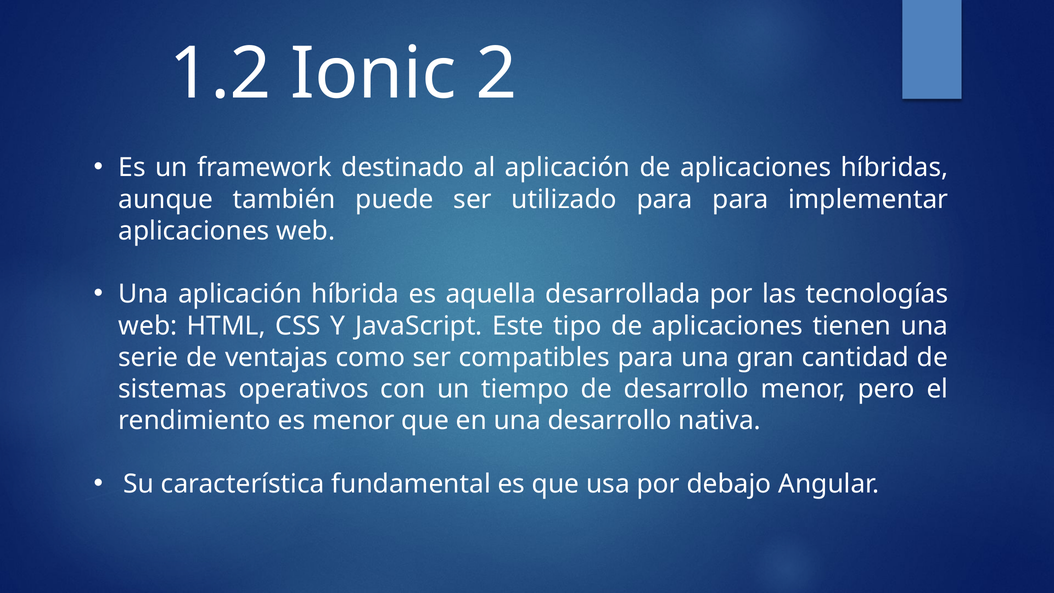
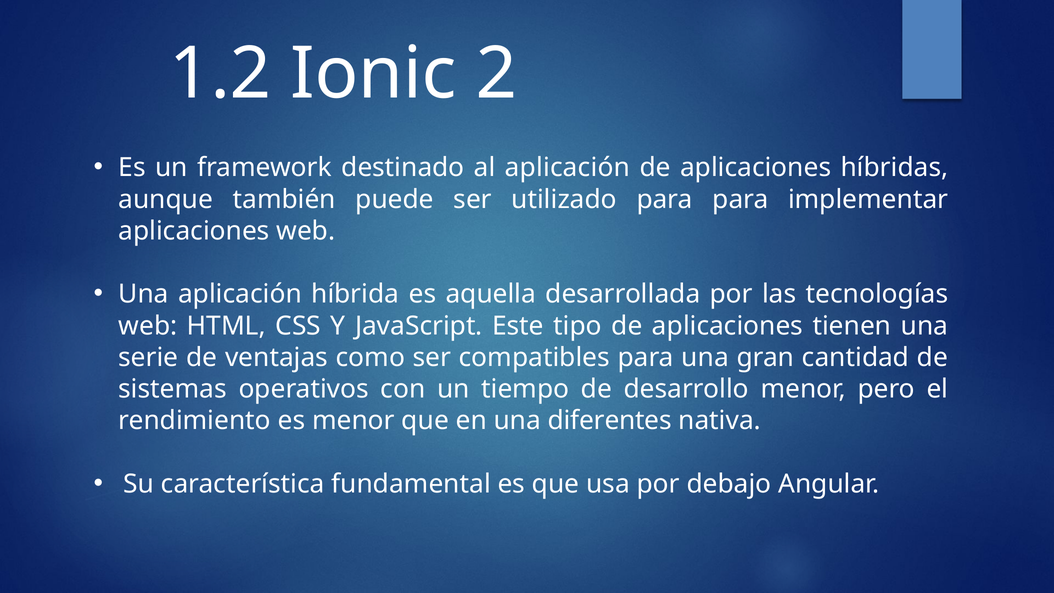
una desarrollo: desarrollo -> diferentes
